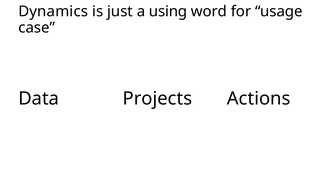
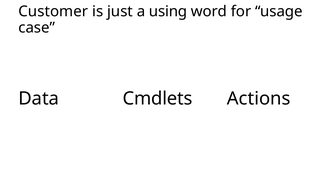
Dynamics: Dynamics -> Customer
Projects: Projects -> Cmdlets
